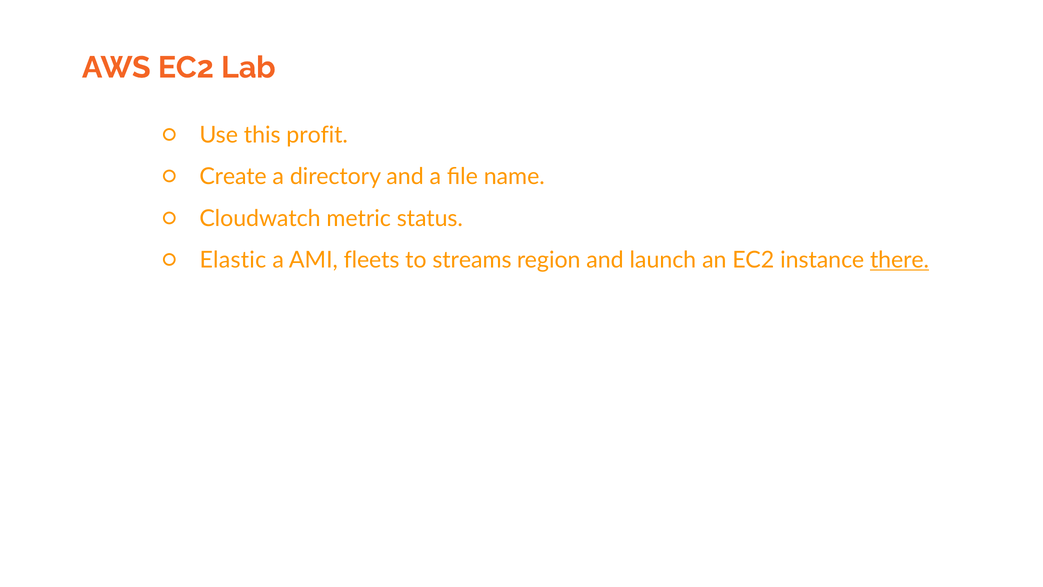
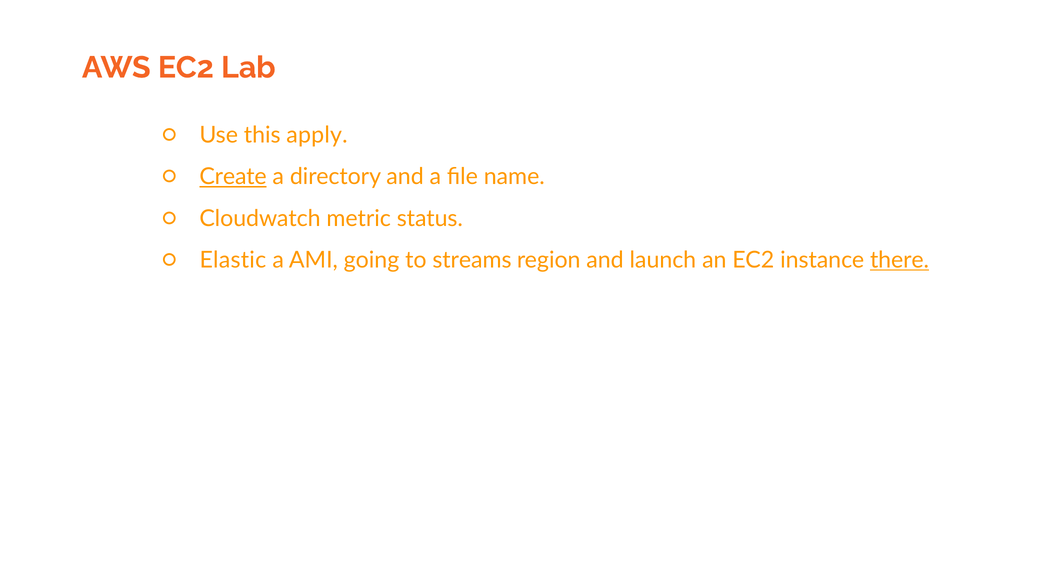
profit: profit -> apply
Create underline: none -> present
fleets: fleets -> going
